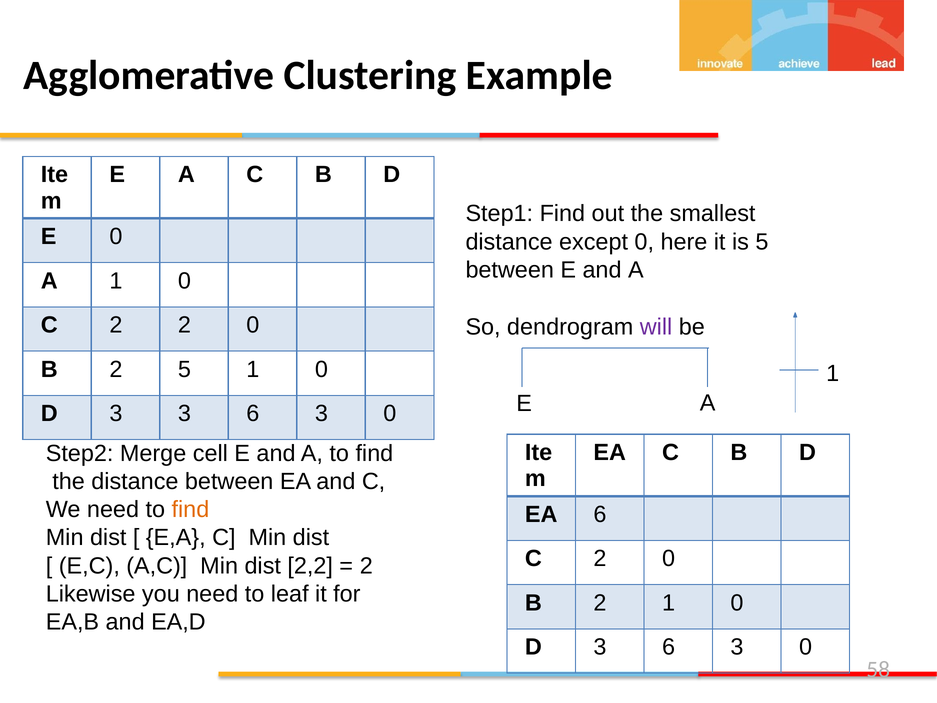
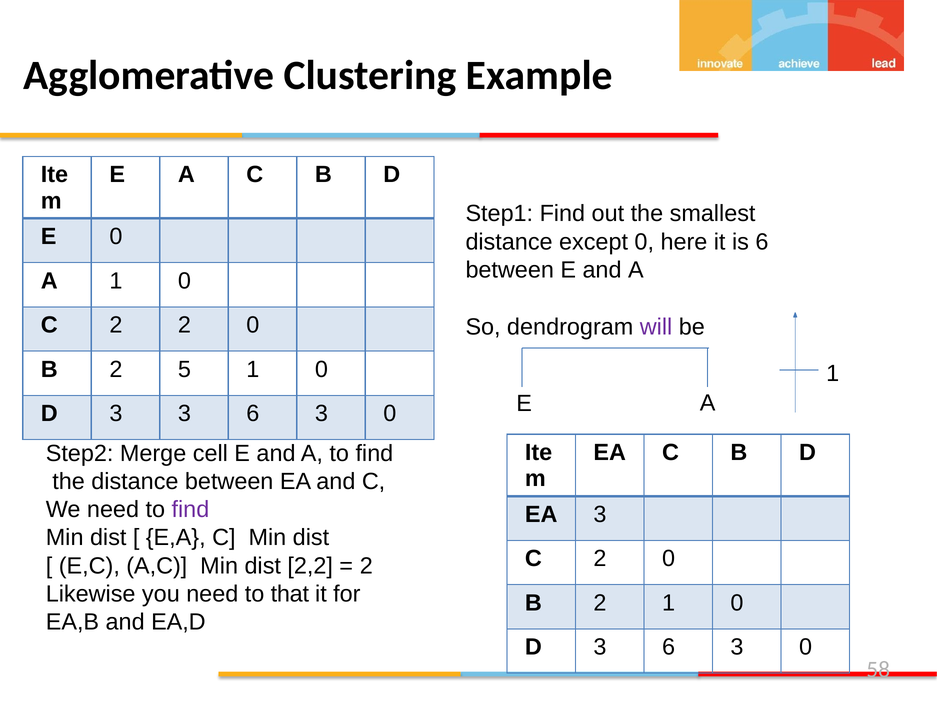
is 5: 5 -> 6
find at (190, 509) colour: orange -> purple
EA 6: 6 -> 3
leaf: leaf -> that
